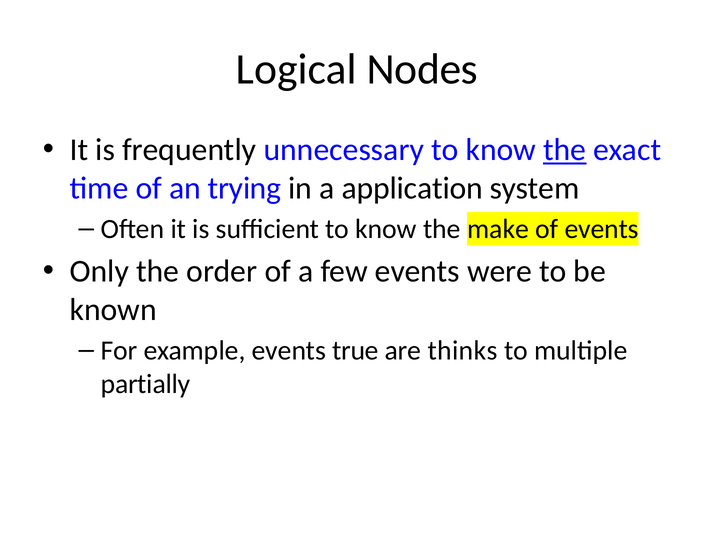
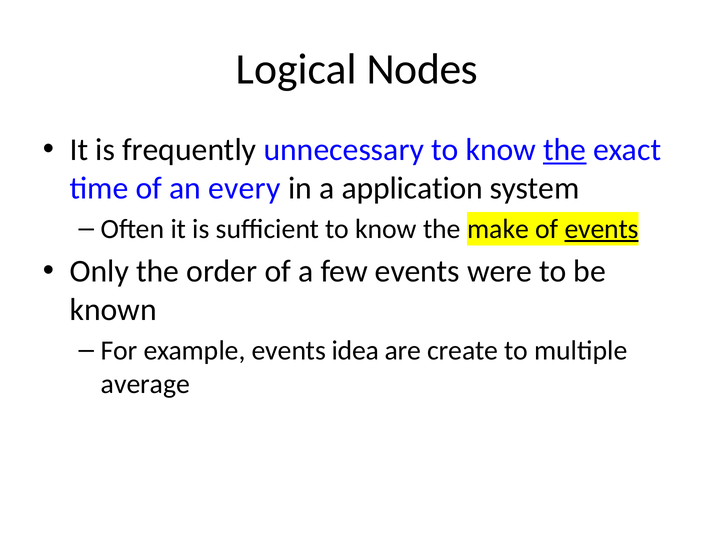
trying: trying -> every
events at (602, 229) underline: none -> present
true: true -> idea
thinks: thinks -> create
partially: partially -> average
